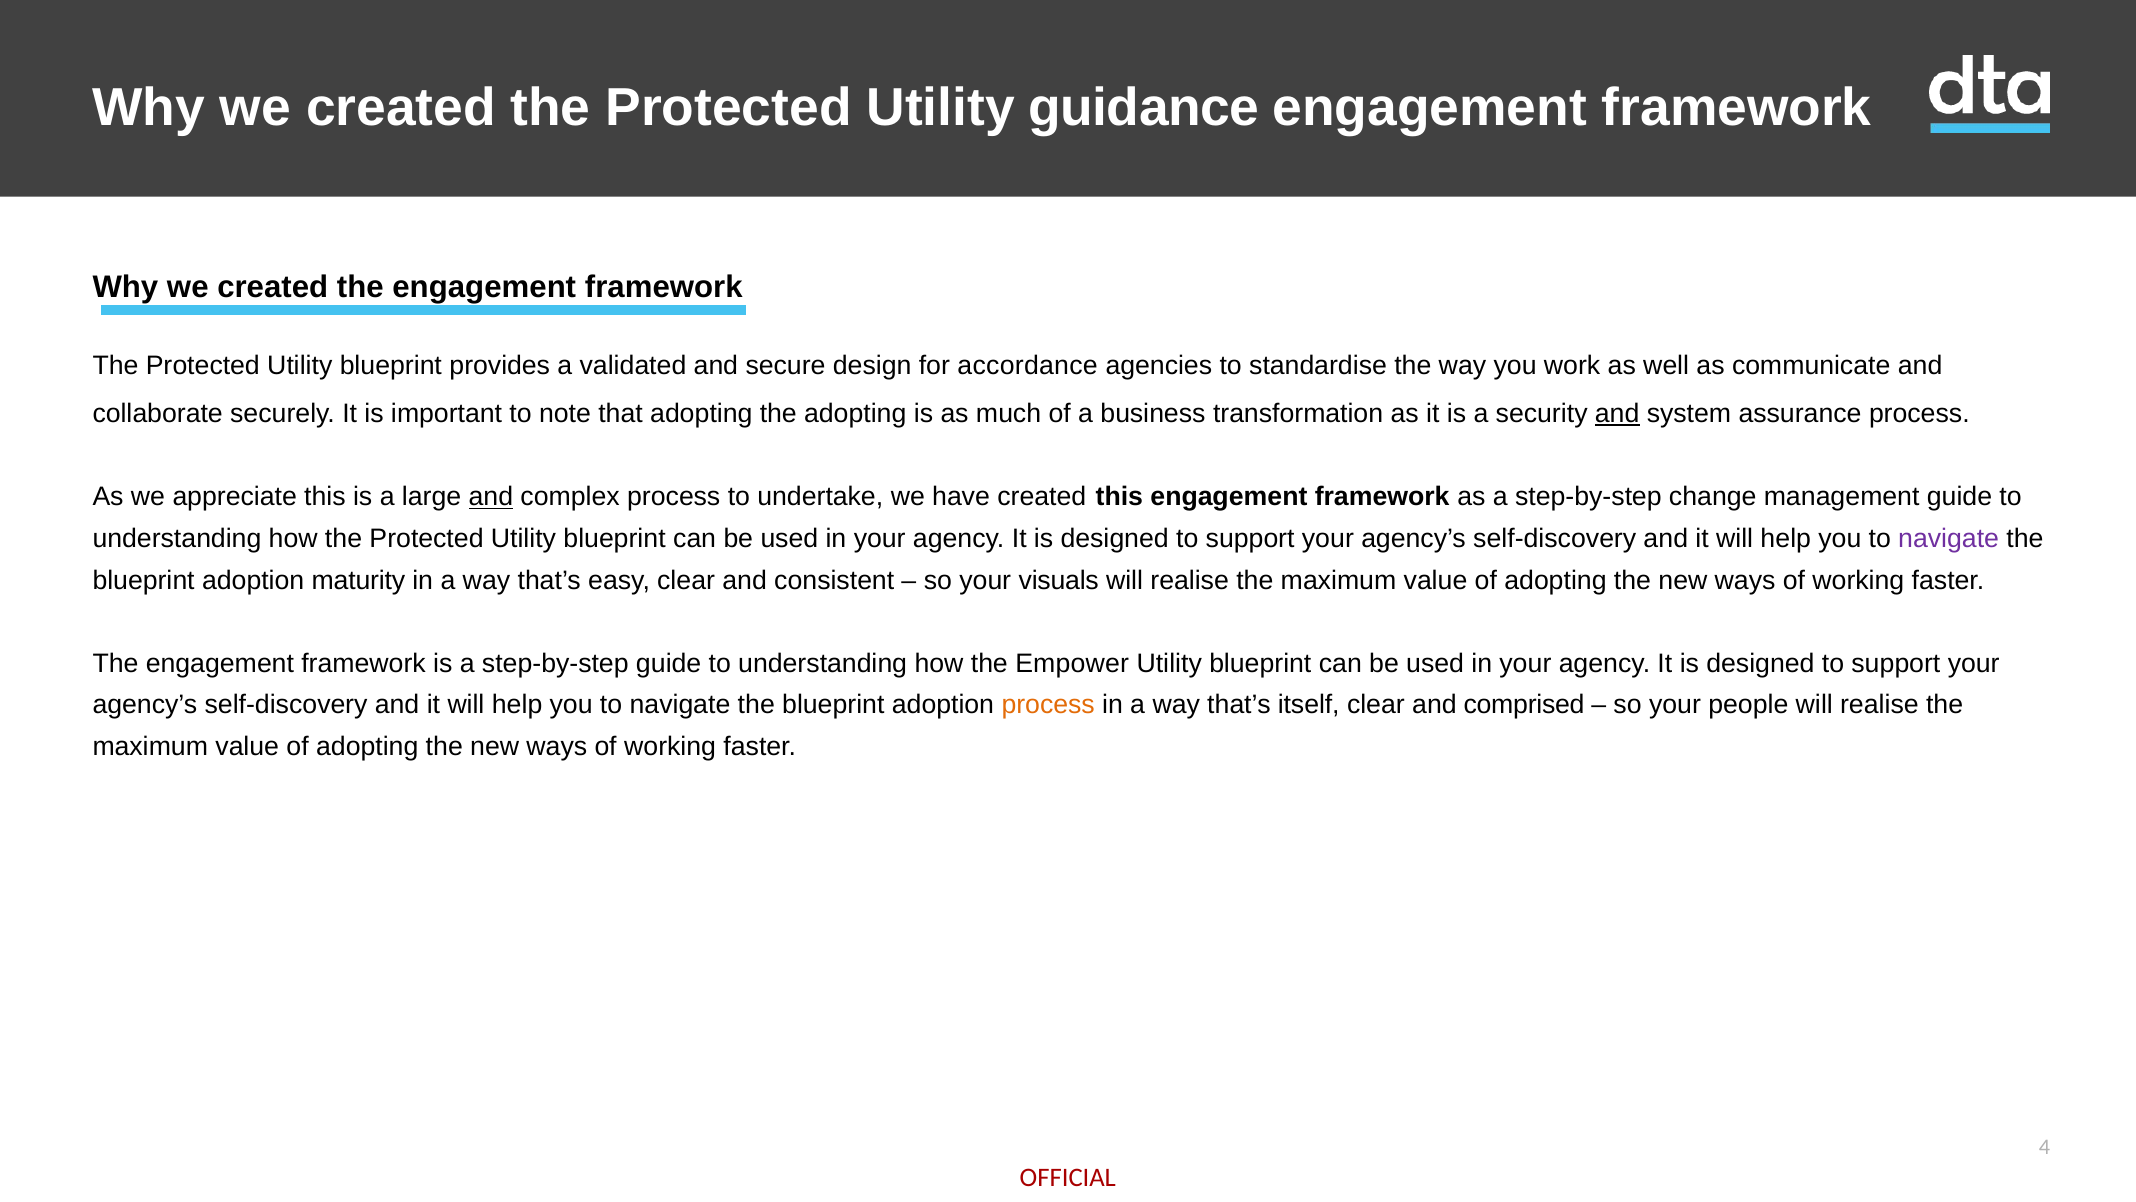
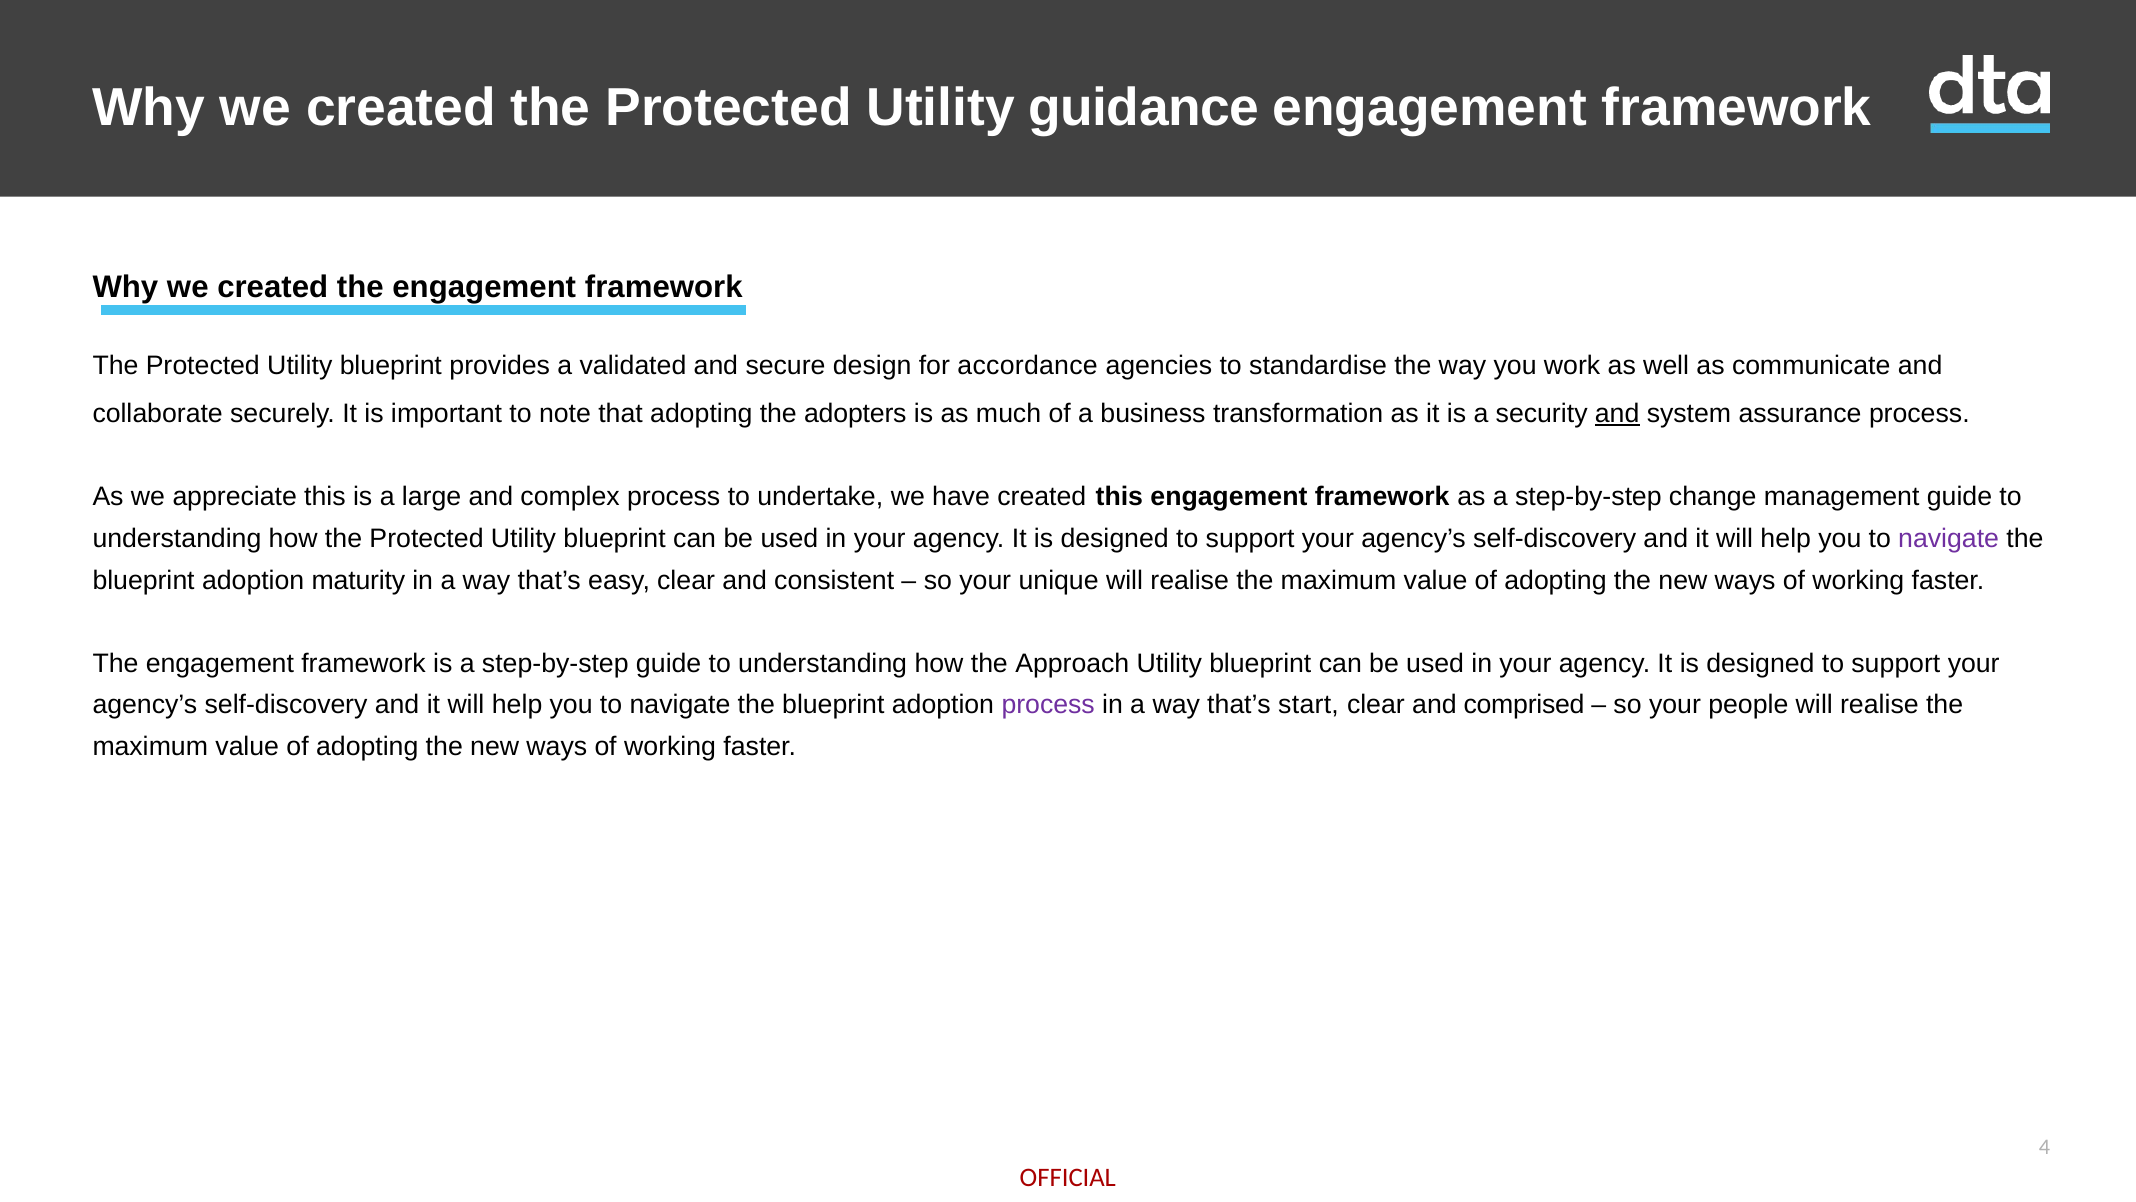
the adopting: adopting -> adopters
and at (491, 497) underline: present -> none
visuals: visuals -> unique
Empower: Empower -> Approach
process at (1048, 705) colour: orange -> purple
itself: itself -> start
